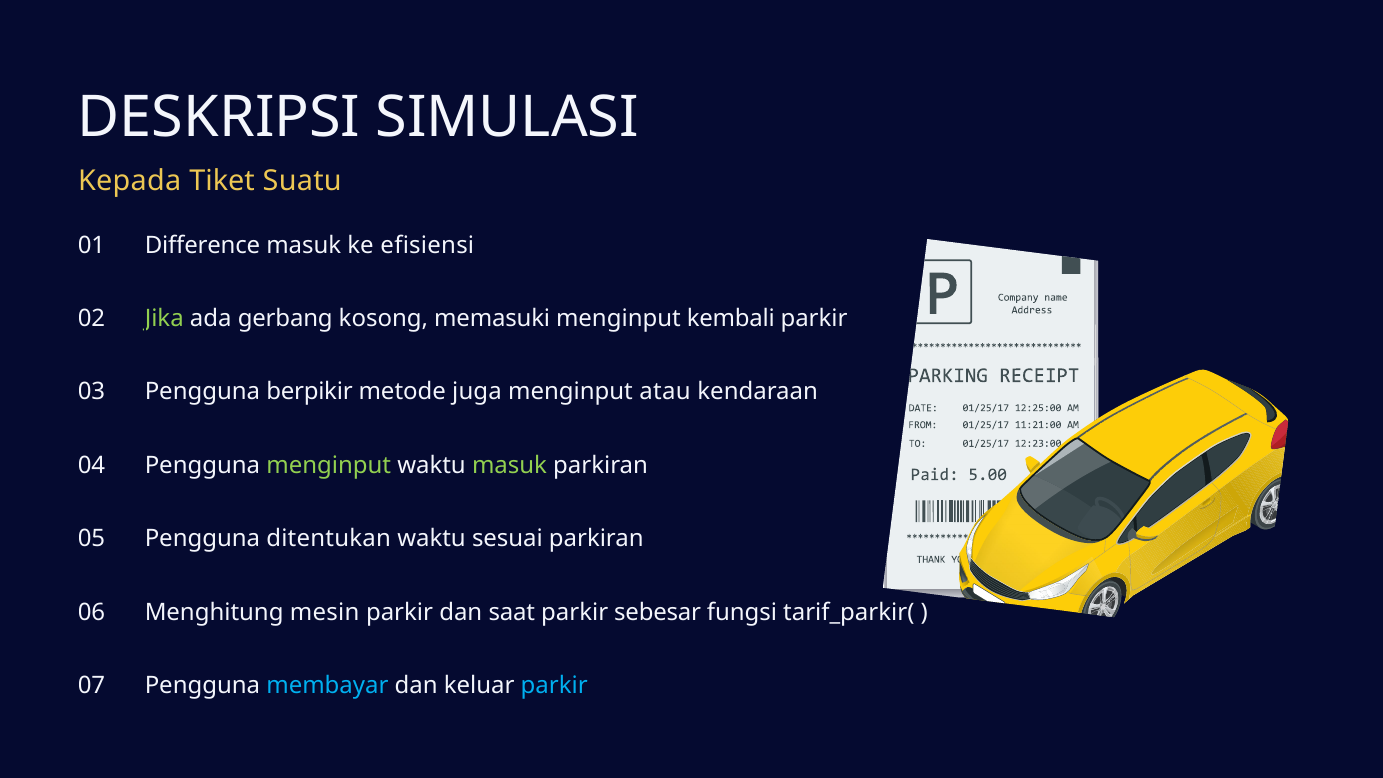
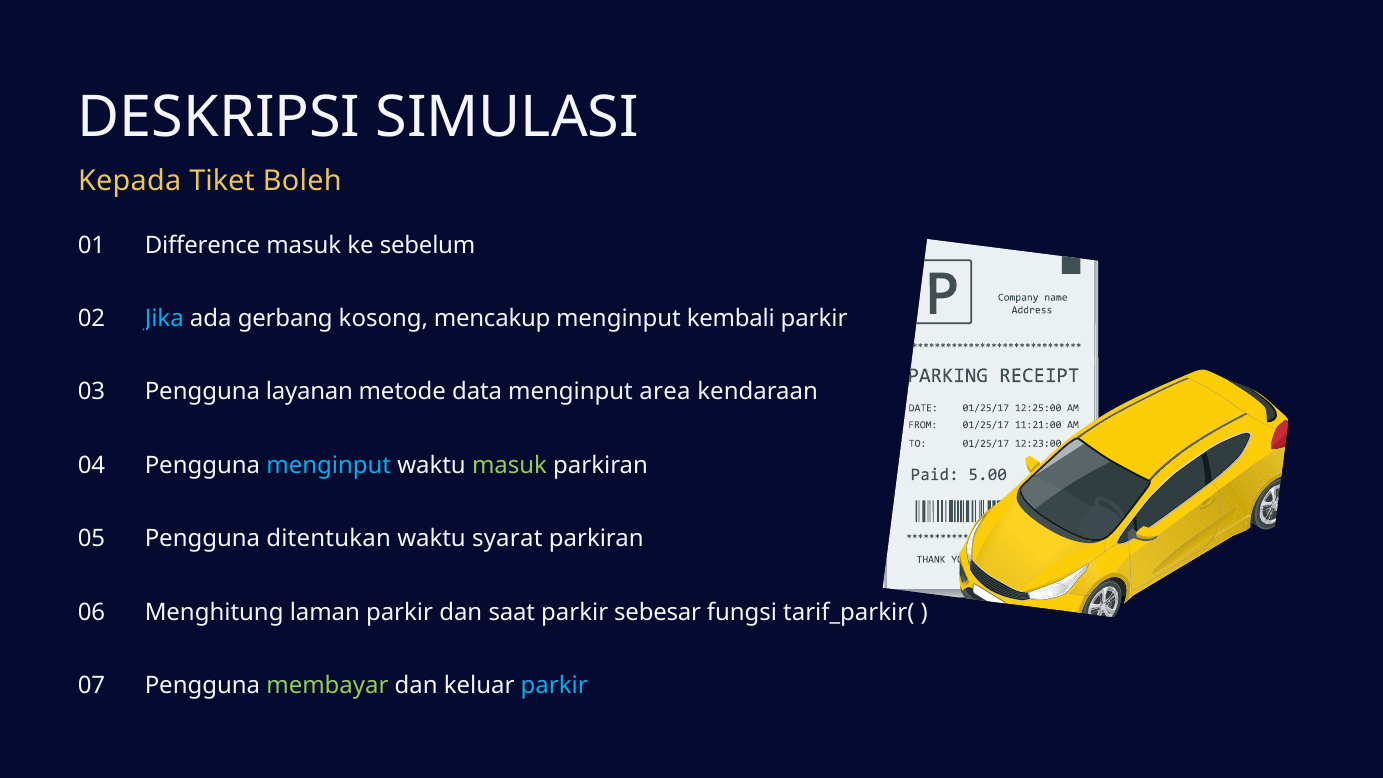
Suatu: Suatu -> Boleh
efisiensi: efisiensi -> sebelum
Jika colour: light green -> light blue
memasuki: memasuki -> mencakup
berpikir: berpikir -> layanan
juga: juga -> data
atau: atau -> area
menginput at (329, 465) colour: light green -> light blue
sesuai: sesuai -> syarat
mesin: mesin -> laman
membayar colour: light blue -> light green
